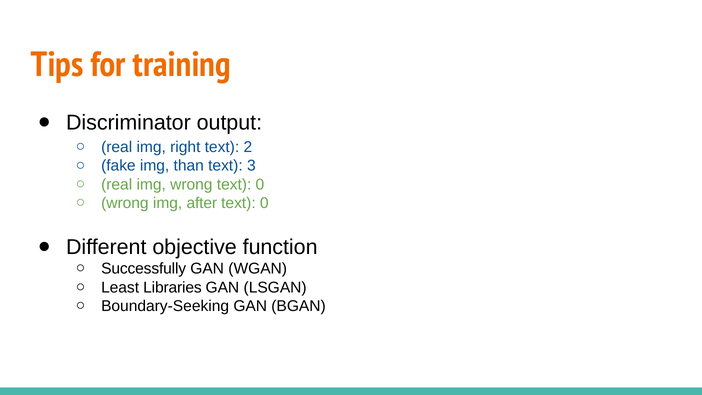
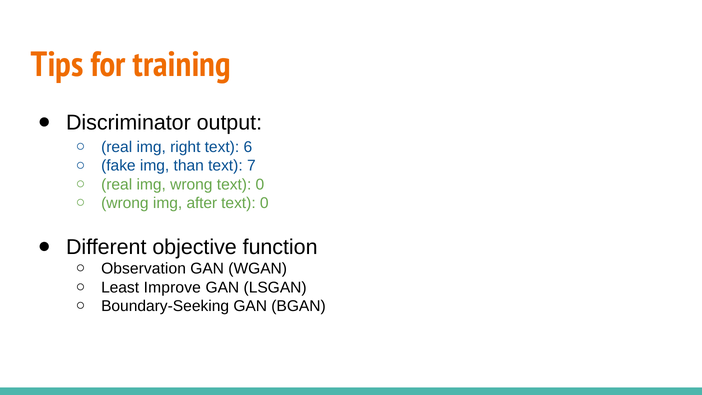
2: 2 -> 6
3: 3 -> 7
Successfully: Successfully -> Observation
Libraries: Libraries -> Improve
